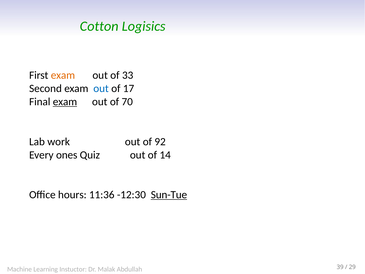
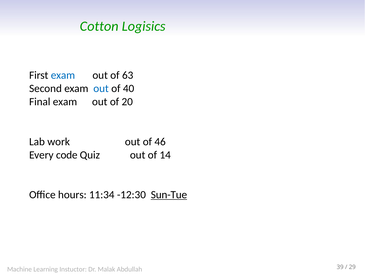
exam at (63, 75) colour: orange -> blue
33: 33 -> 63
17: 17 -> 40
exam at (65, 102) underline: present -> none
70: 70 -> 20
92: 92 -> 46
ones: ones -> code
11:36: 11:36 -> 11:34
